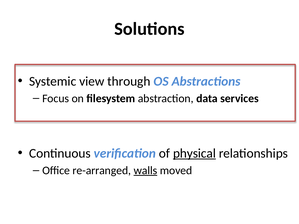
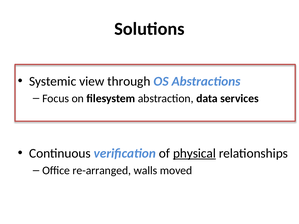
walls underline: present -> none
